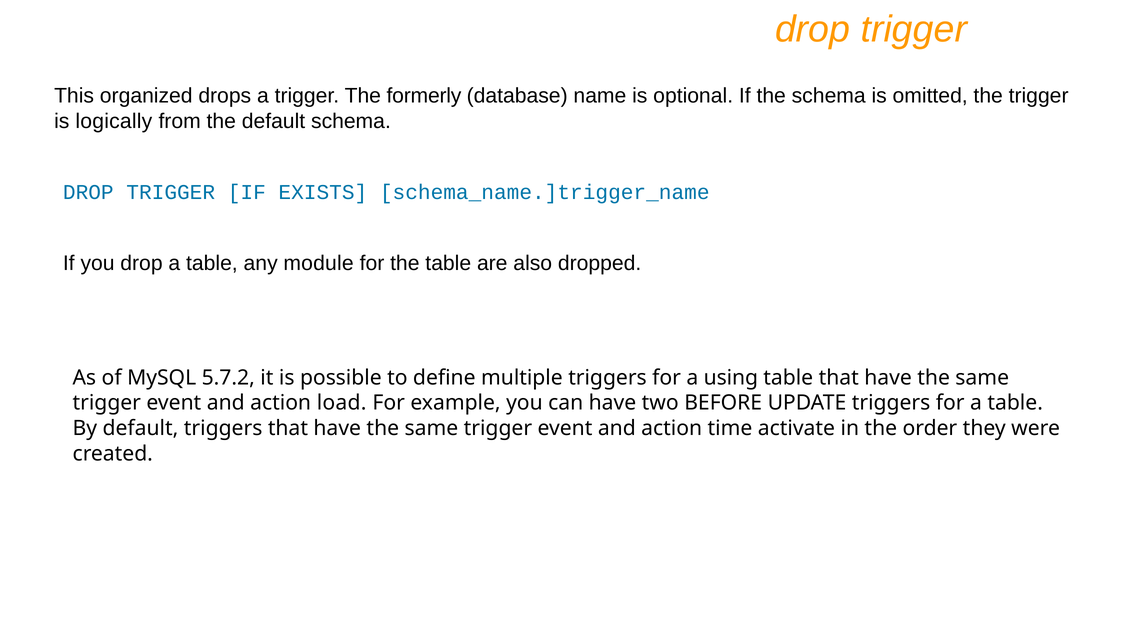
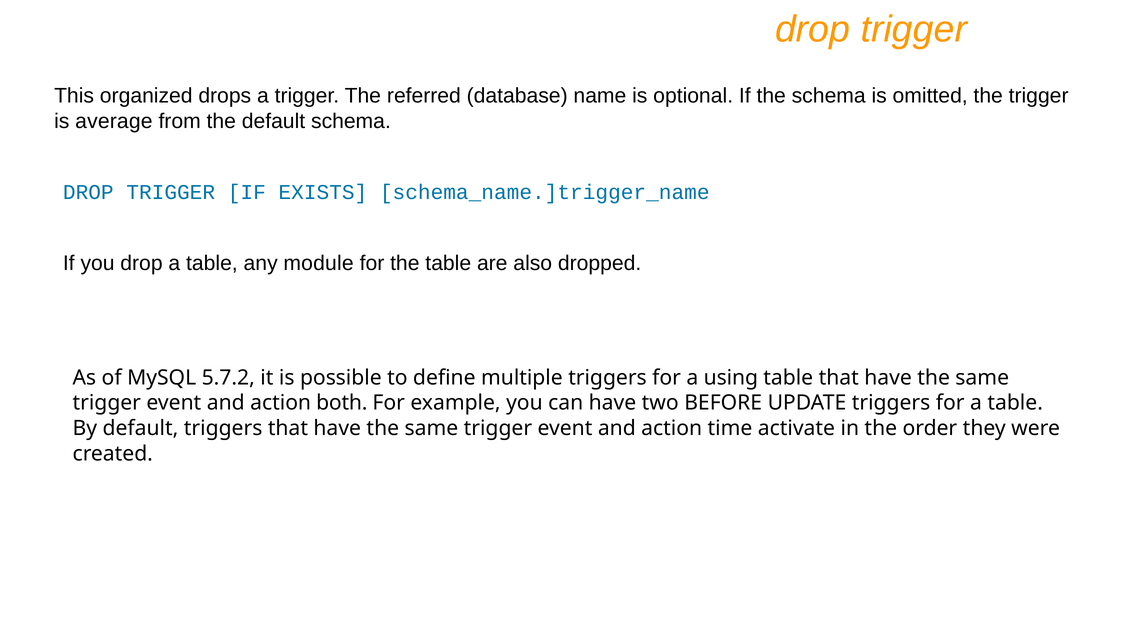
formerly: formerly -> referred
logically: logically -> average
load: load -> both
